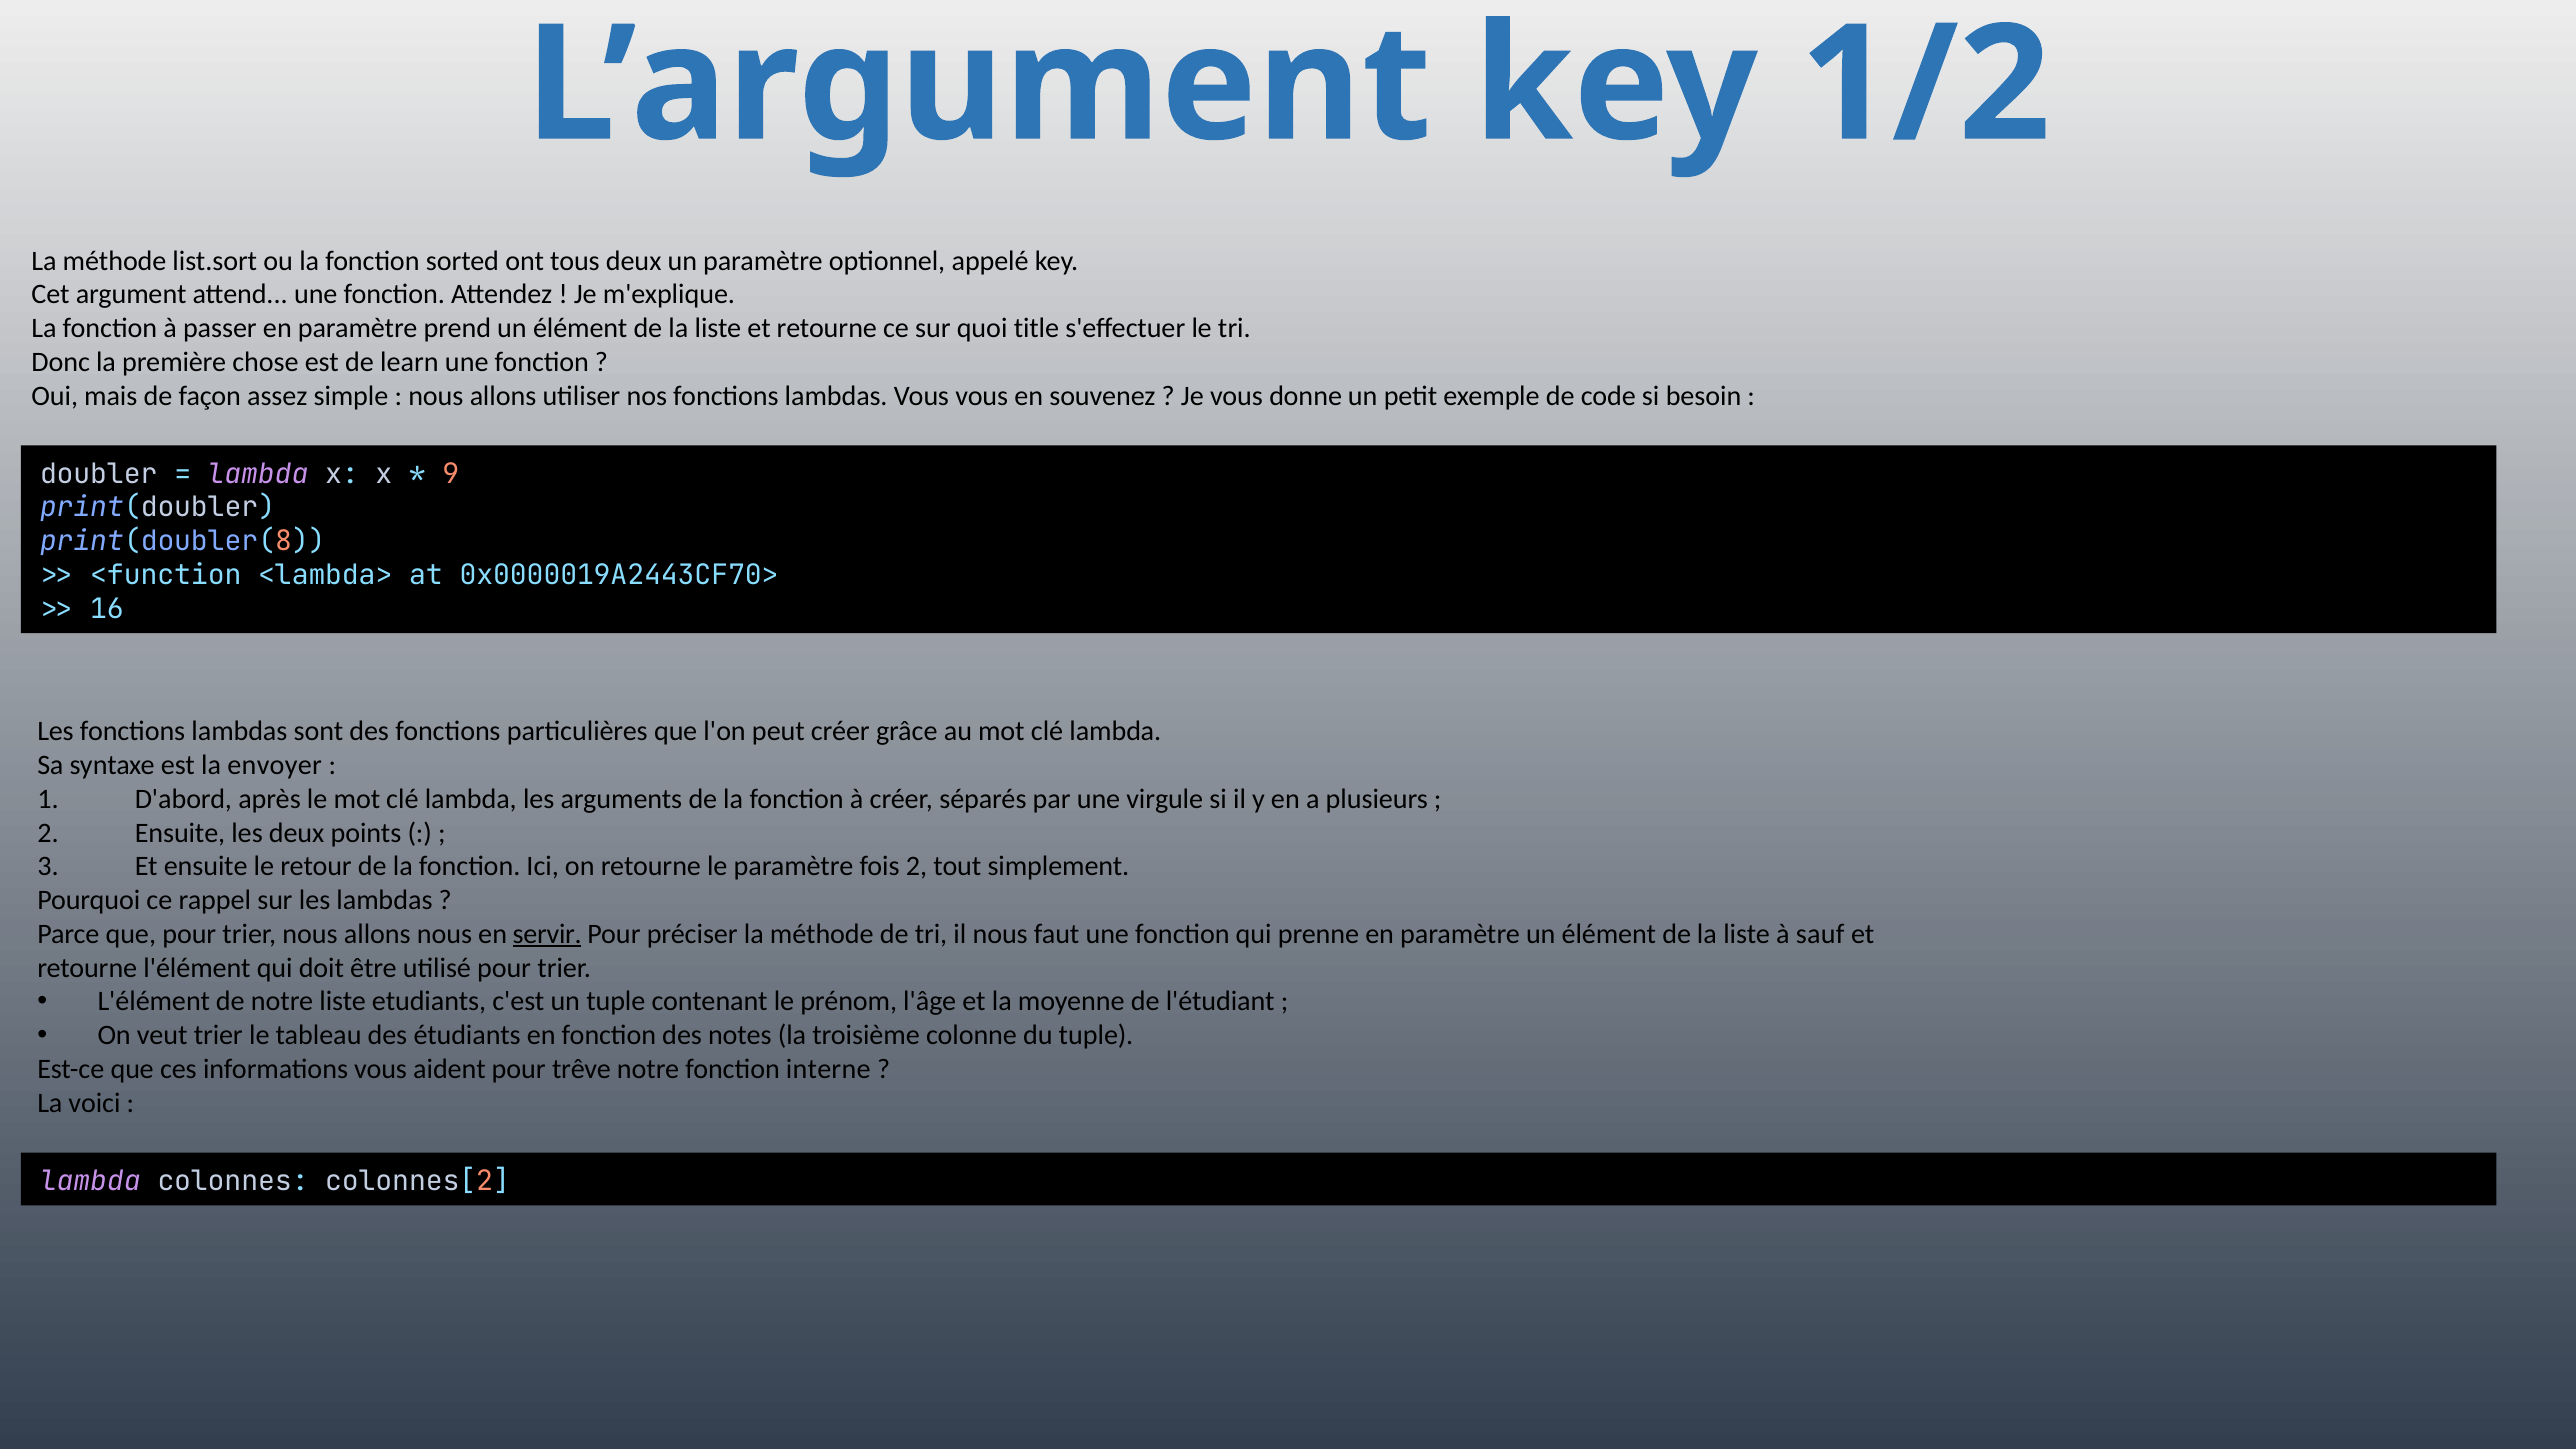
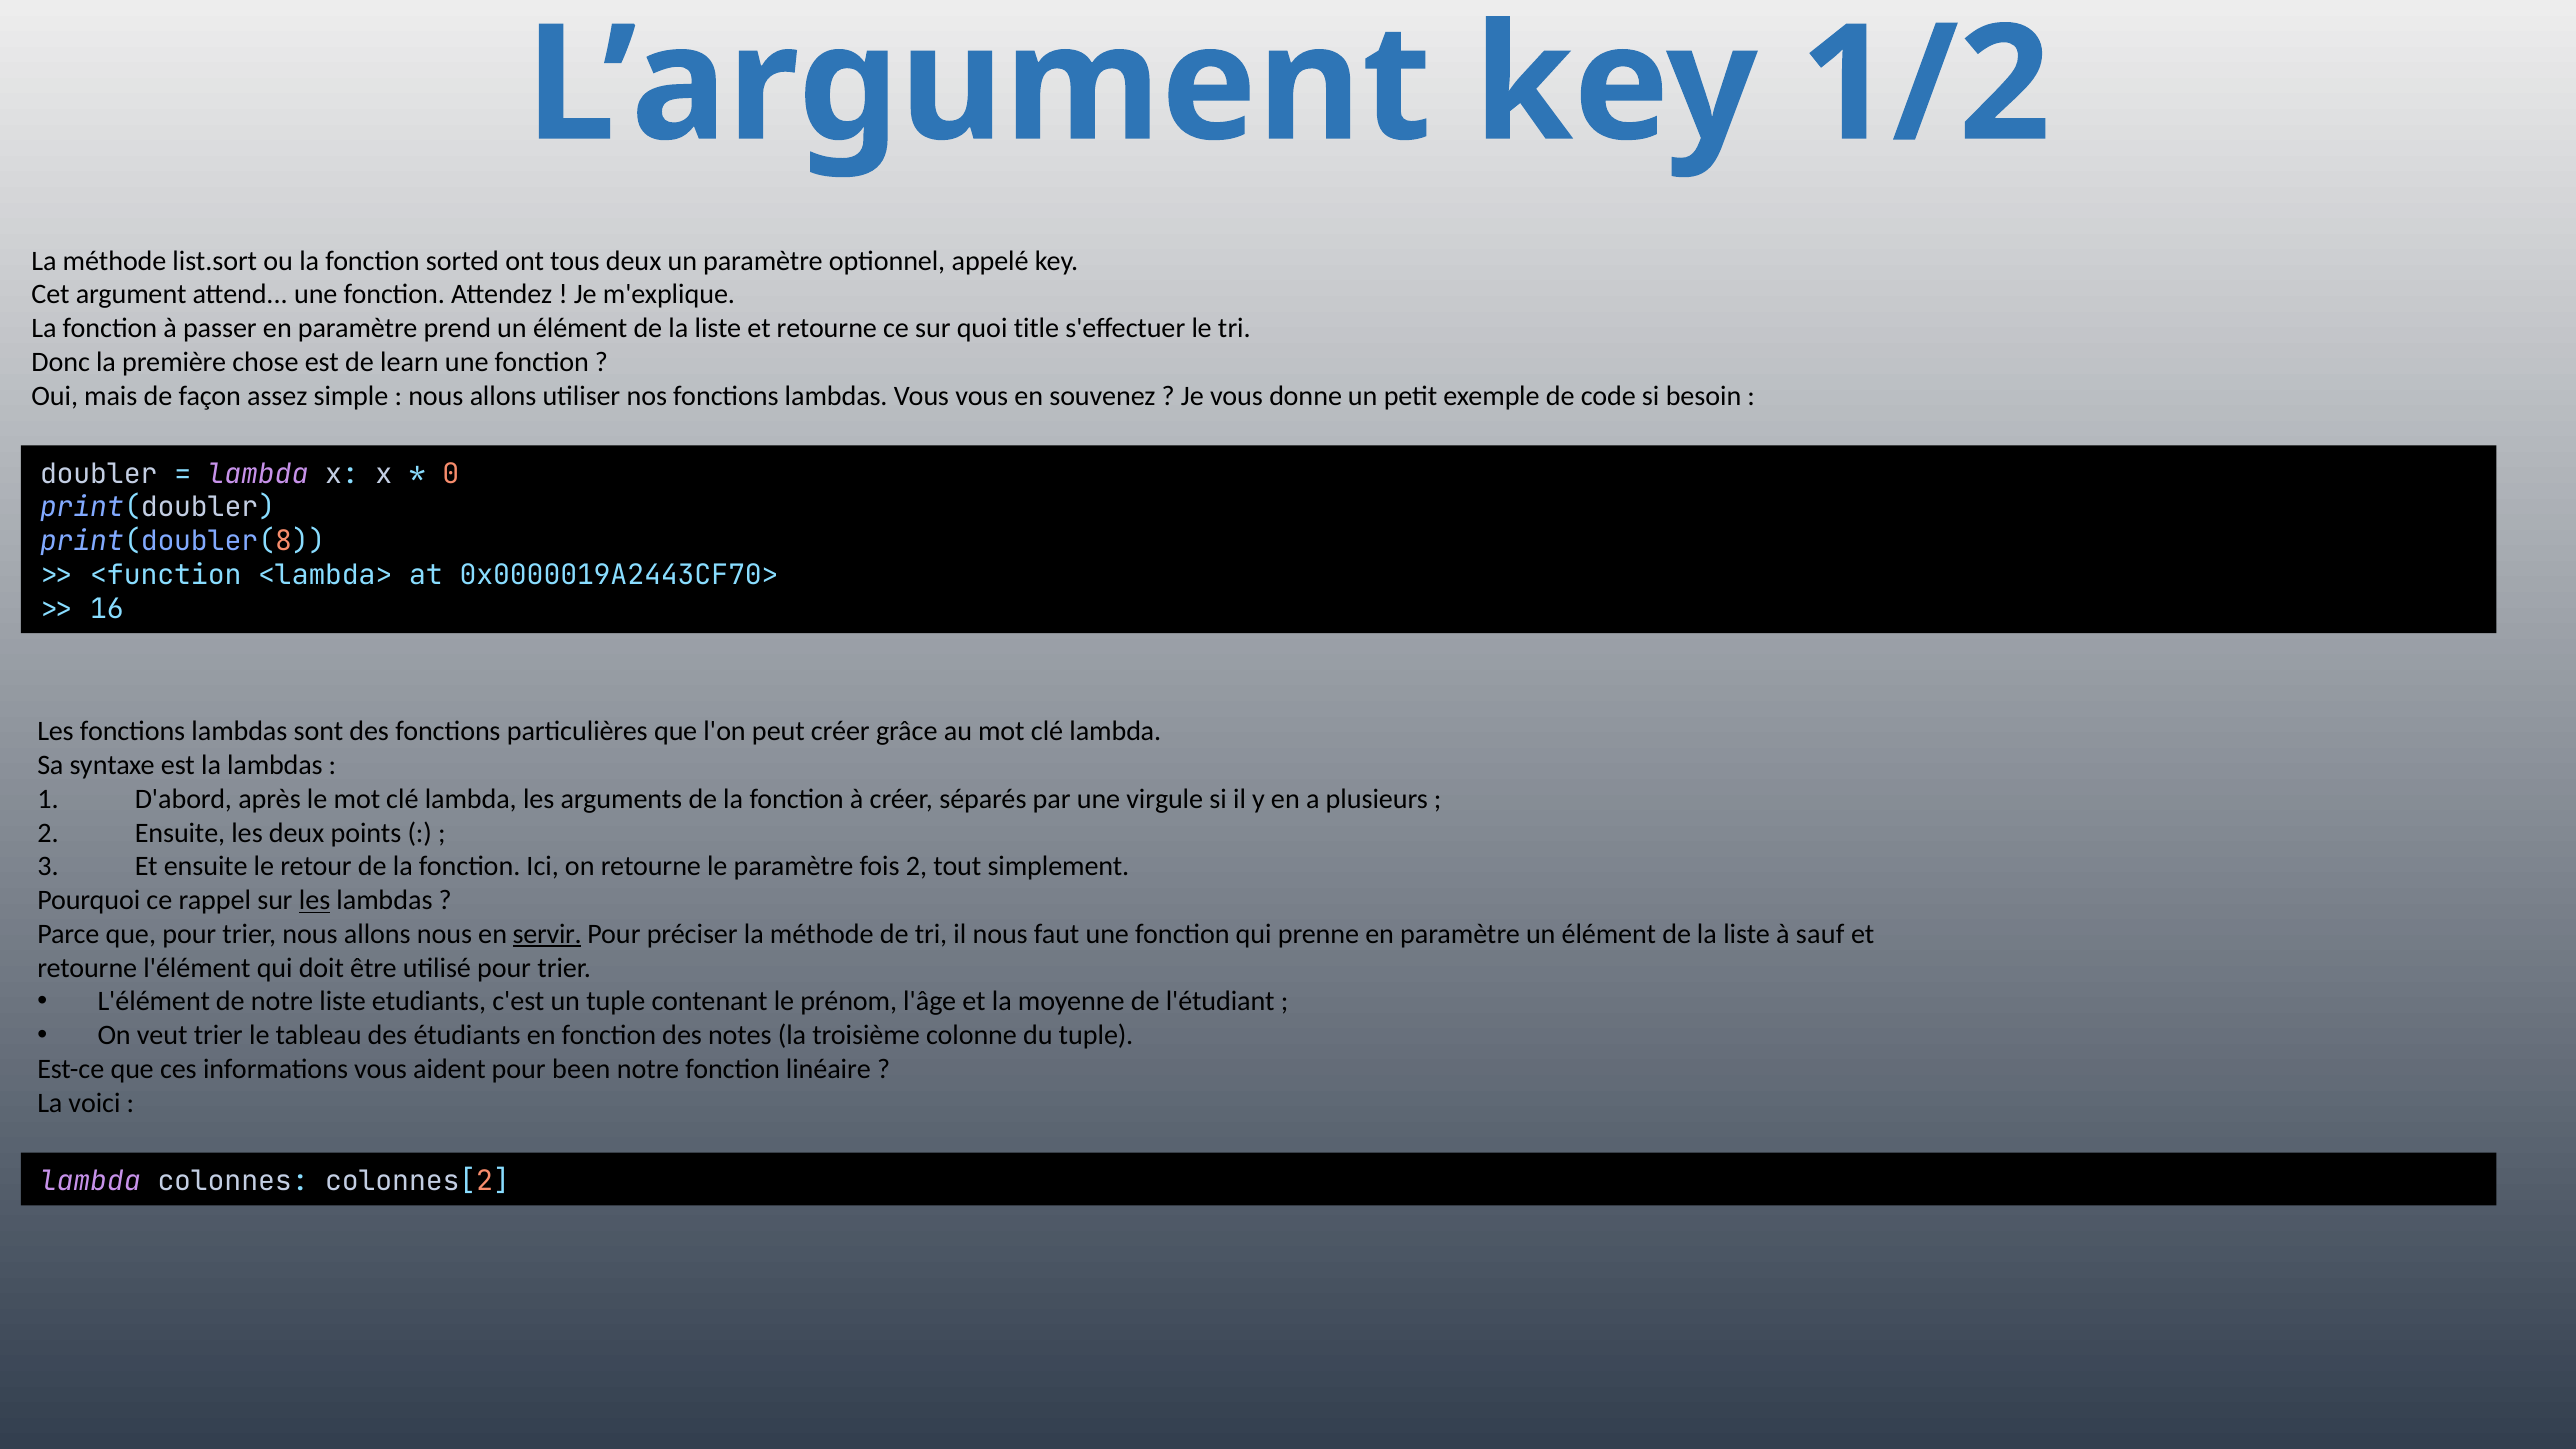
9: 9 -> 0
la envoyer: envoyer -> lambdas
les at (315, 900) underline: none -> present
trêve: trêve -> been
interne: interne -> linéaire
